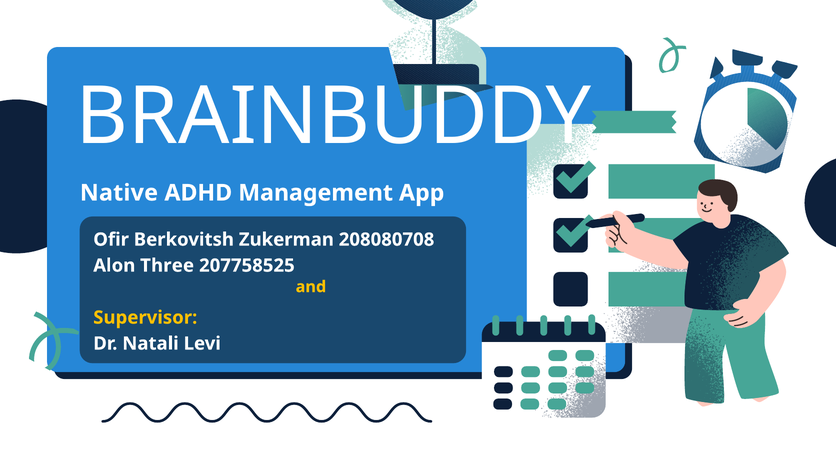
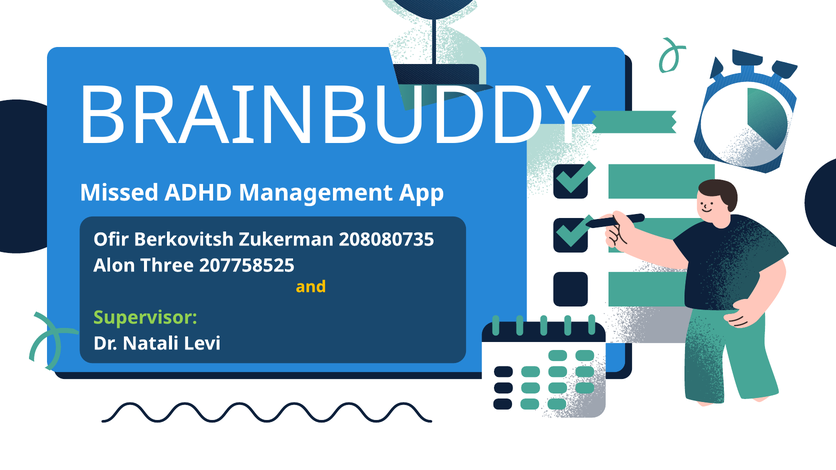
Native: Native -> Missed
208080708: 208080708 -> 208080735
Supervisor colour: yellow -> light green
